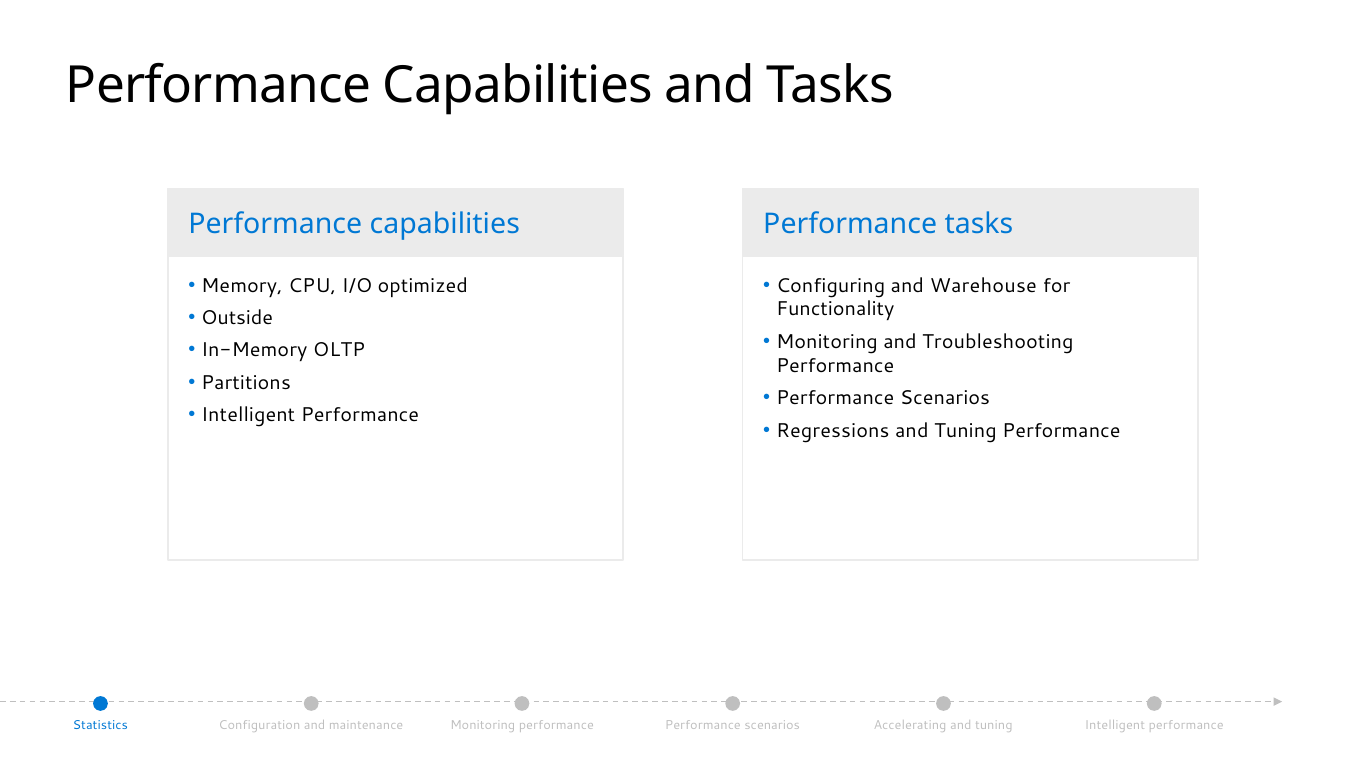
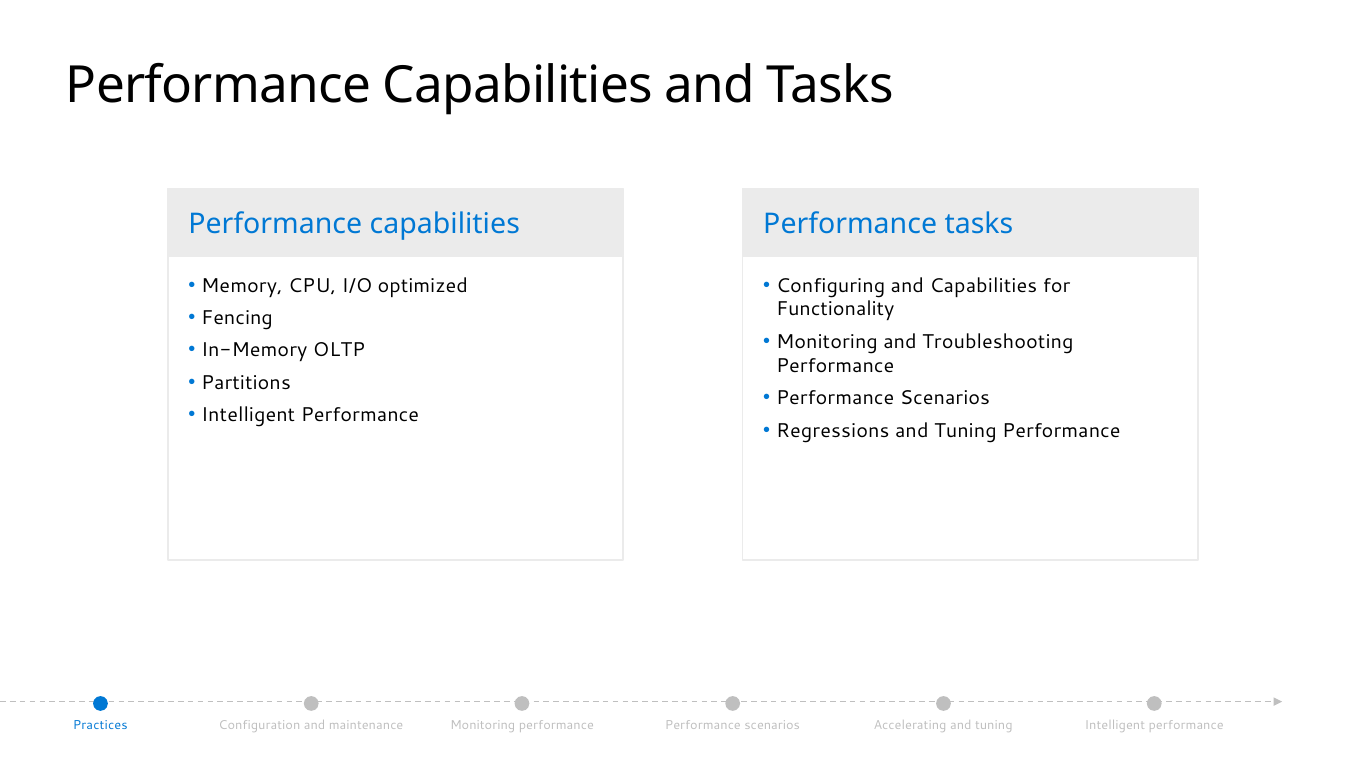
and Warehouse: Warehouse -> Capabilities
Outside: Outside -> Fencing
Statistics: Statistics -> Practices
